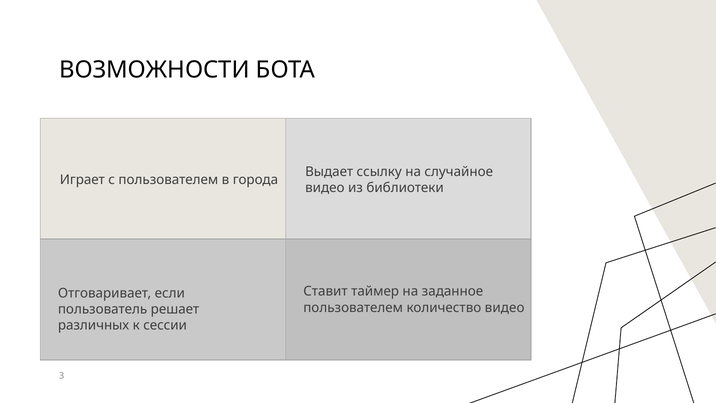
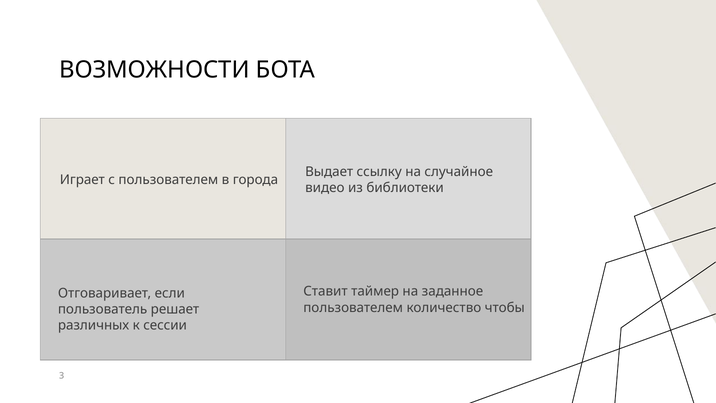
количество видео: видео -> чтобы
